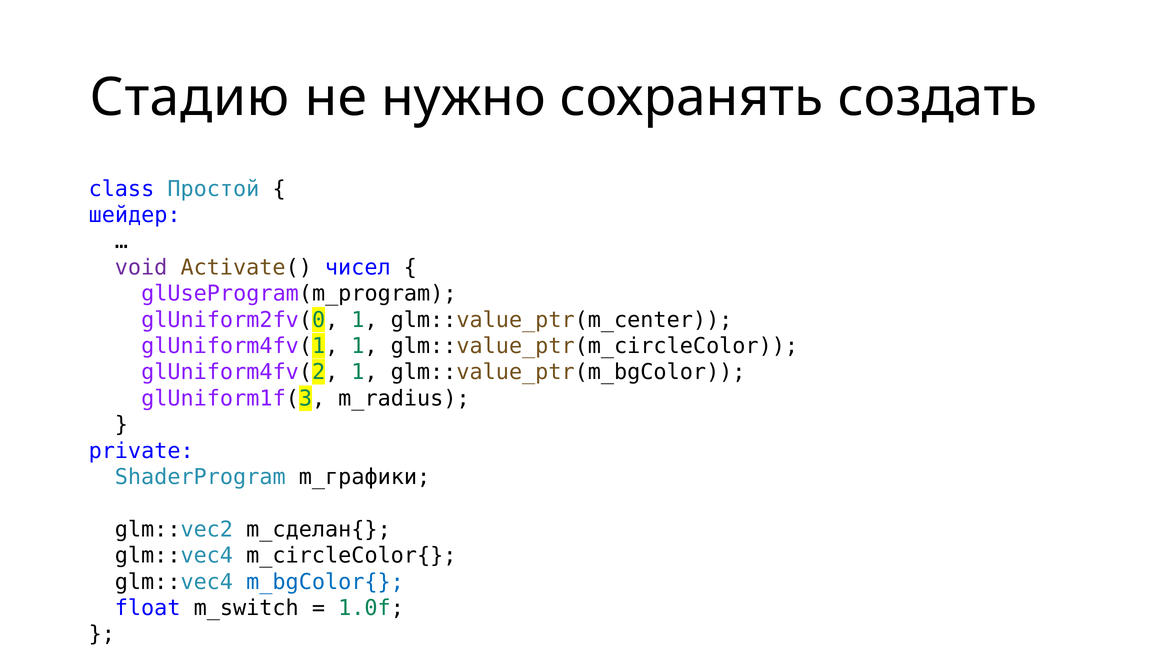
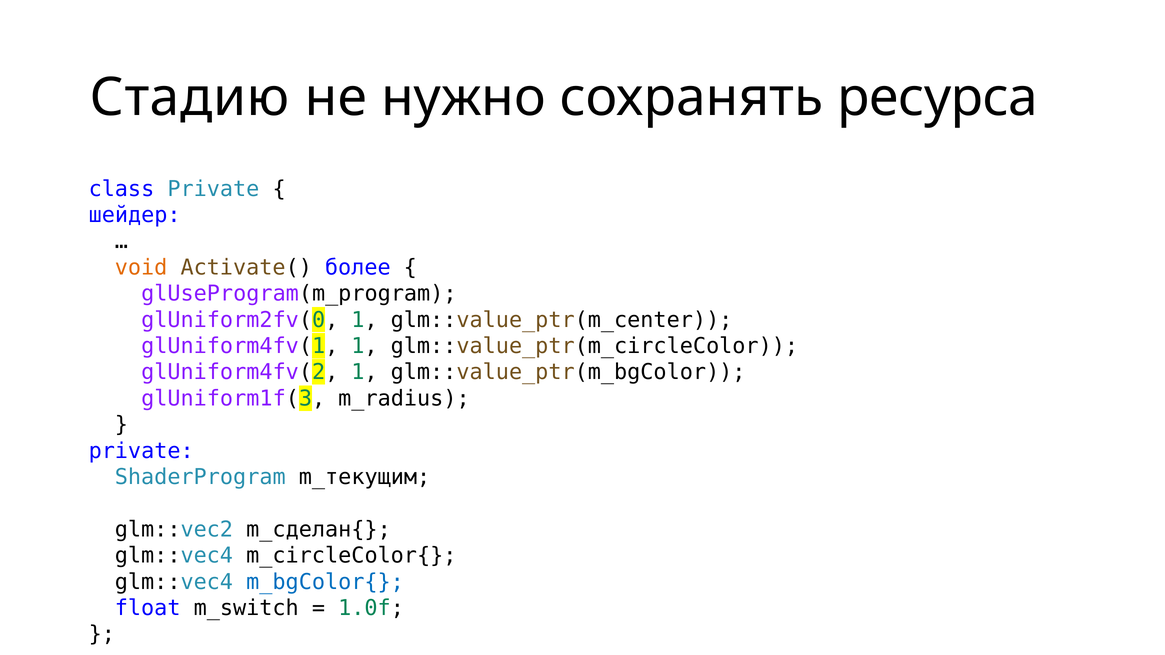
создать: создать -> ресурса
class Простой: Простой -> Private
void colour: purple -> orange
чисел: чисел -> более
m_графики: m_графики -> m_текущим
